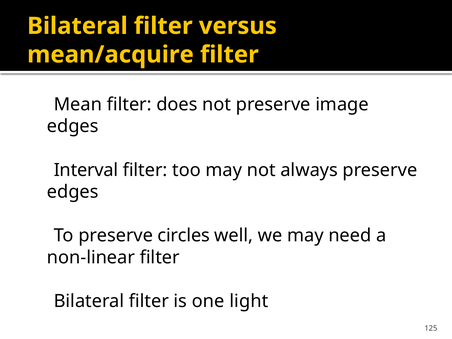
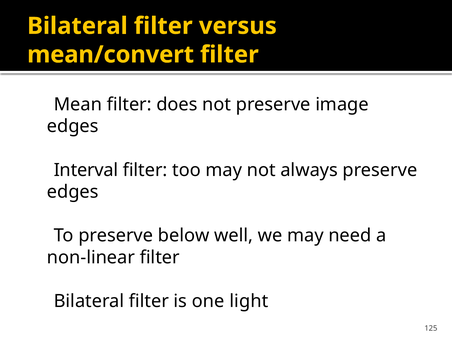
mean/acquire: mean/acquire -> mean/convert
circles: circles -> below
